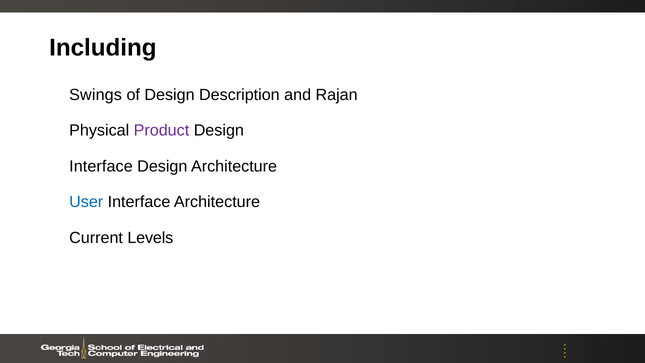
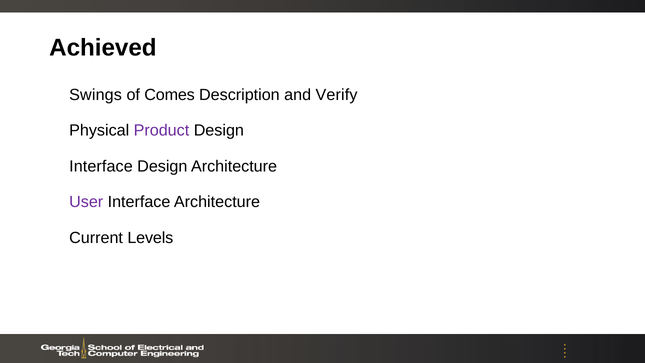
Including: Including -> Achieved
of Design: Design -> Comes
Rajan: Rajan -> Verify
User colour: blue -> purple
